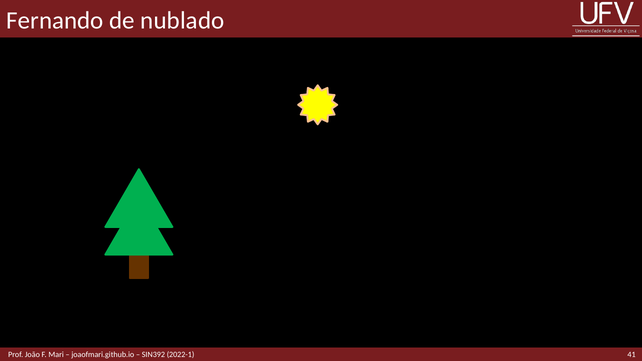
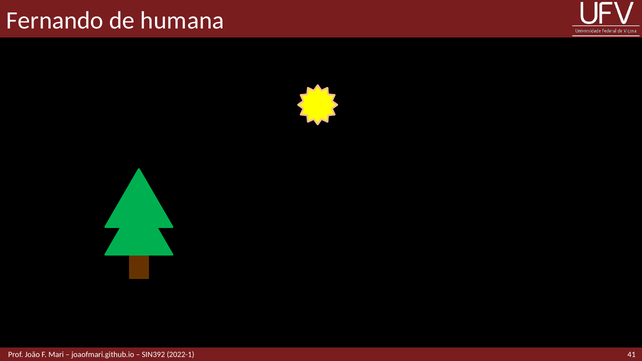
nublado: nublado -> humana
